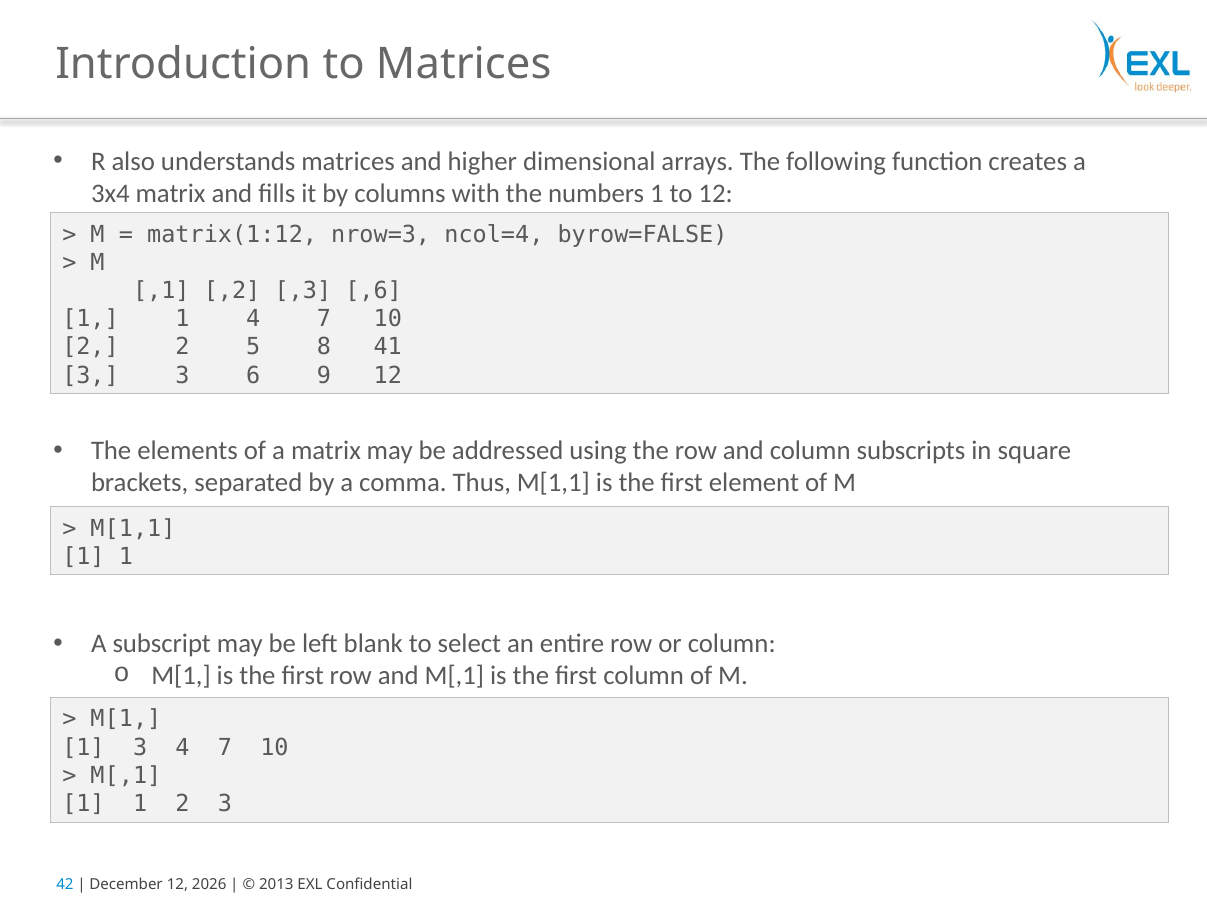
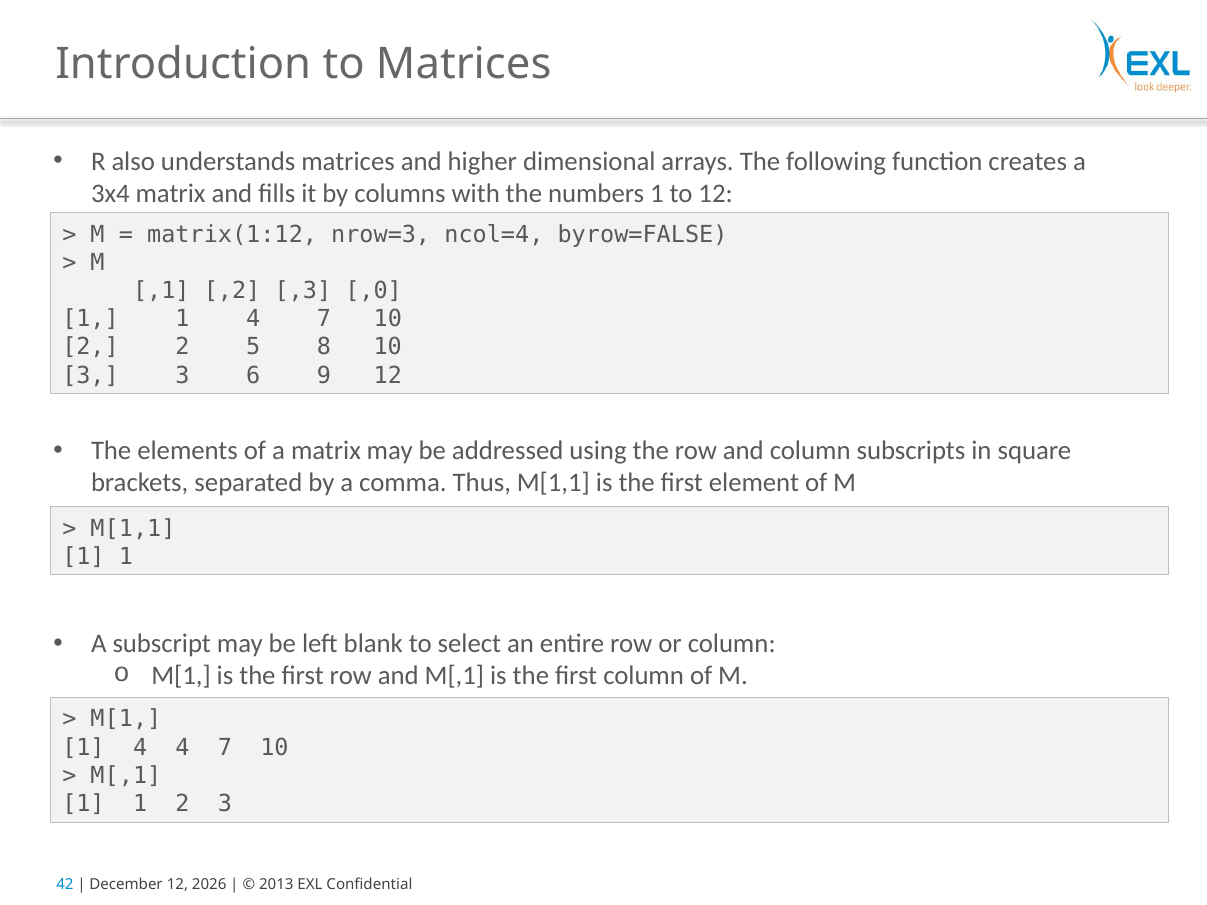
,6: ,6 -> ,0
8 41: 41 -> 10
3 at (140, 748): 3 -> 4
